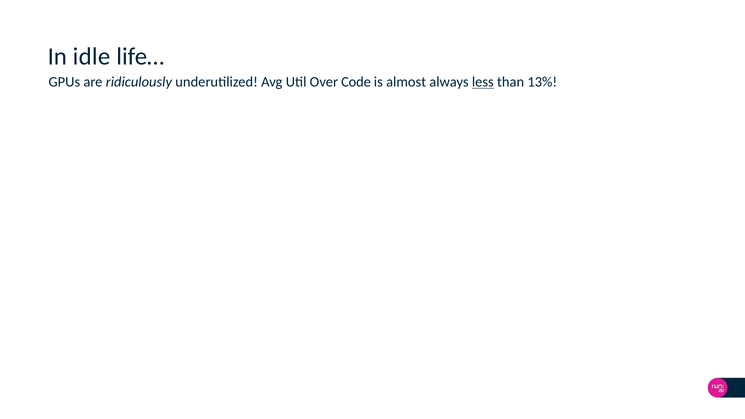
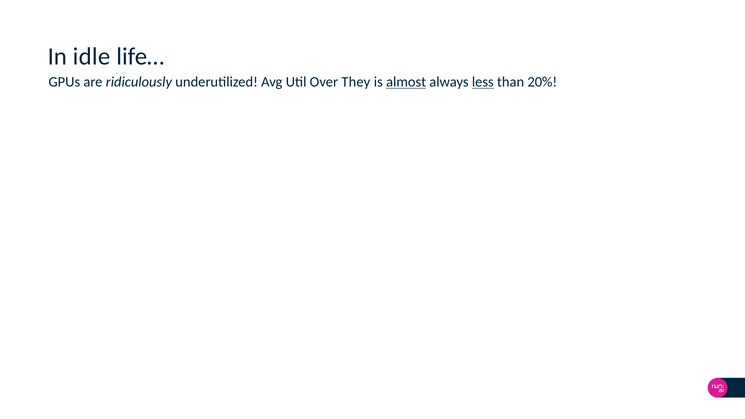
Code: Code -> They
almost underline: none -> present
13%: 13% -> 20%
